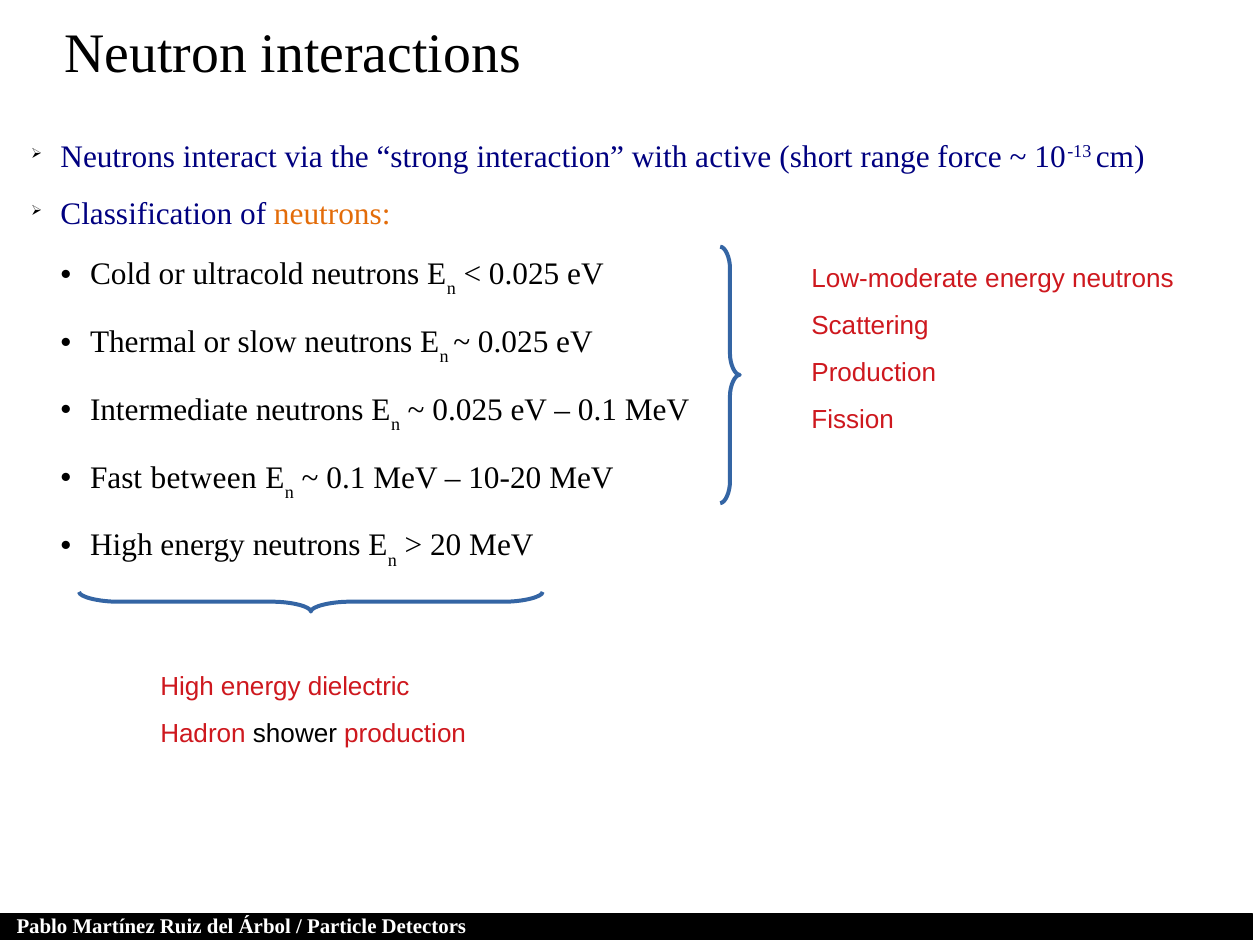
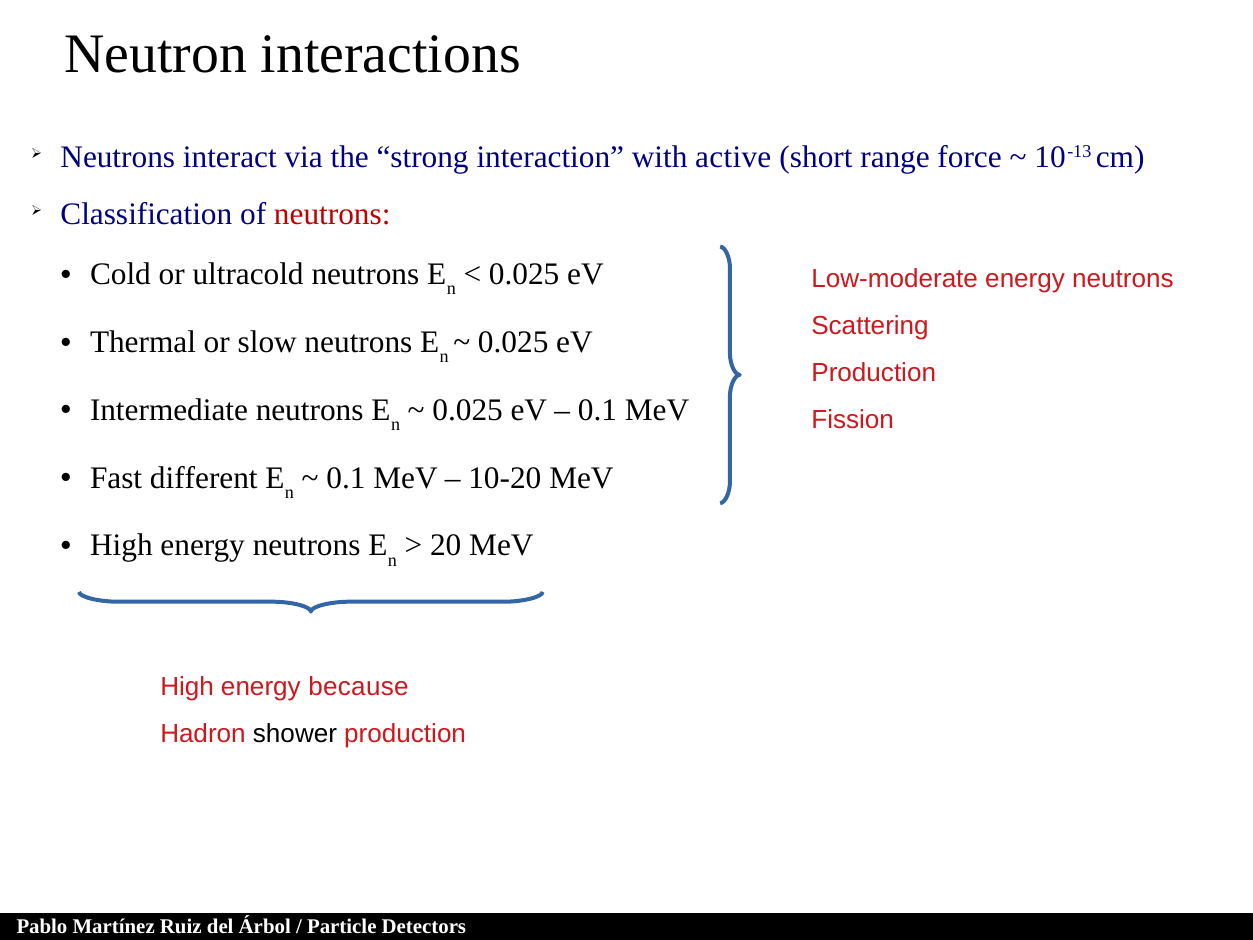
neutrons at (332, 214) colour: orange -> red
between: between -> different
dielectric: dielectric -> because
